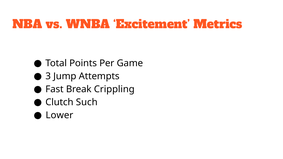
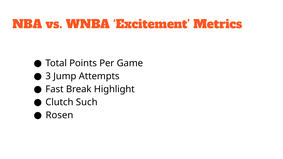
Crippling: Crippling -> Highlight
Lower: Lower -> Rosen
